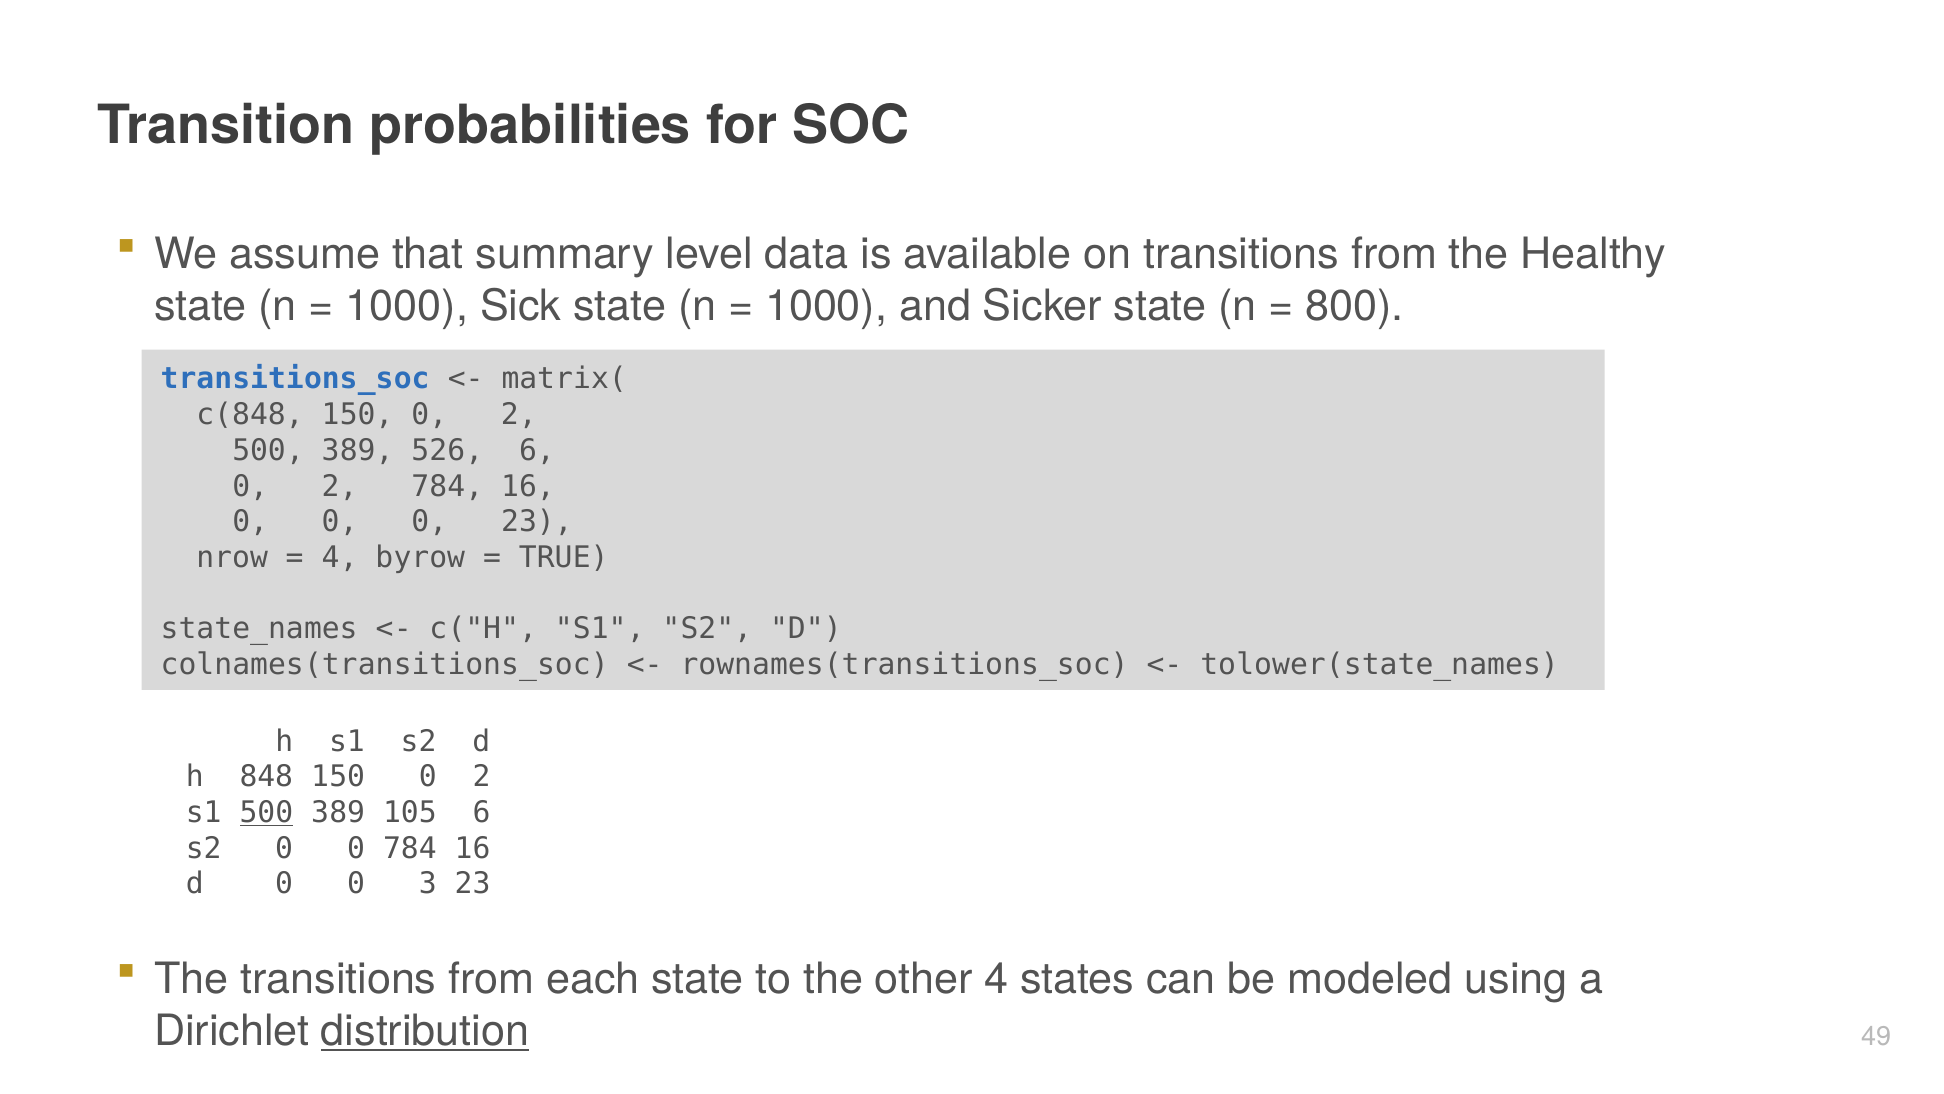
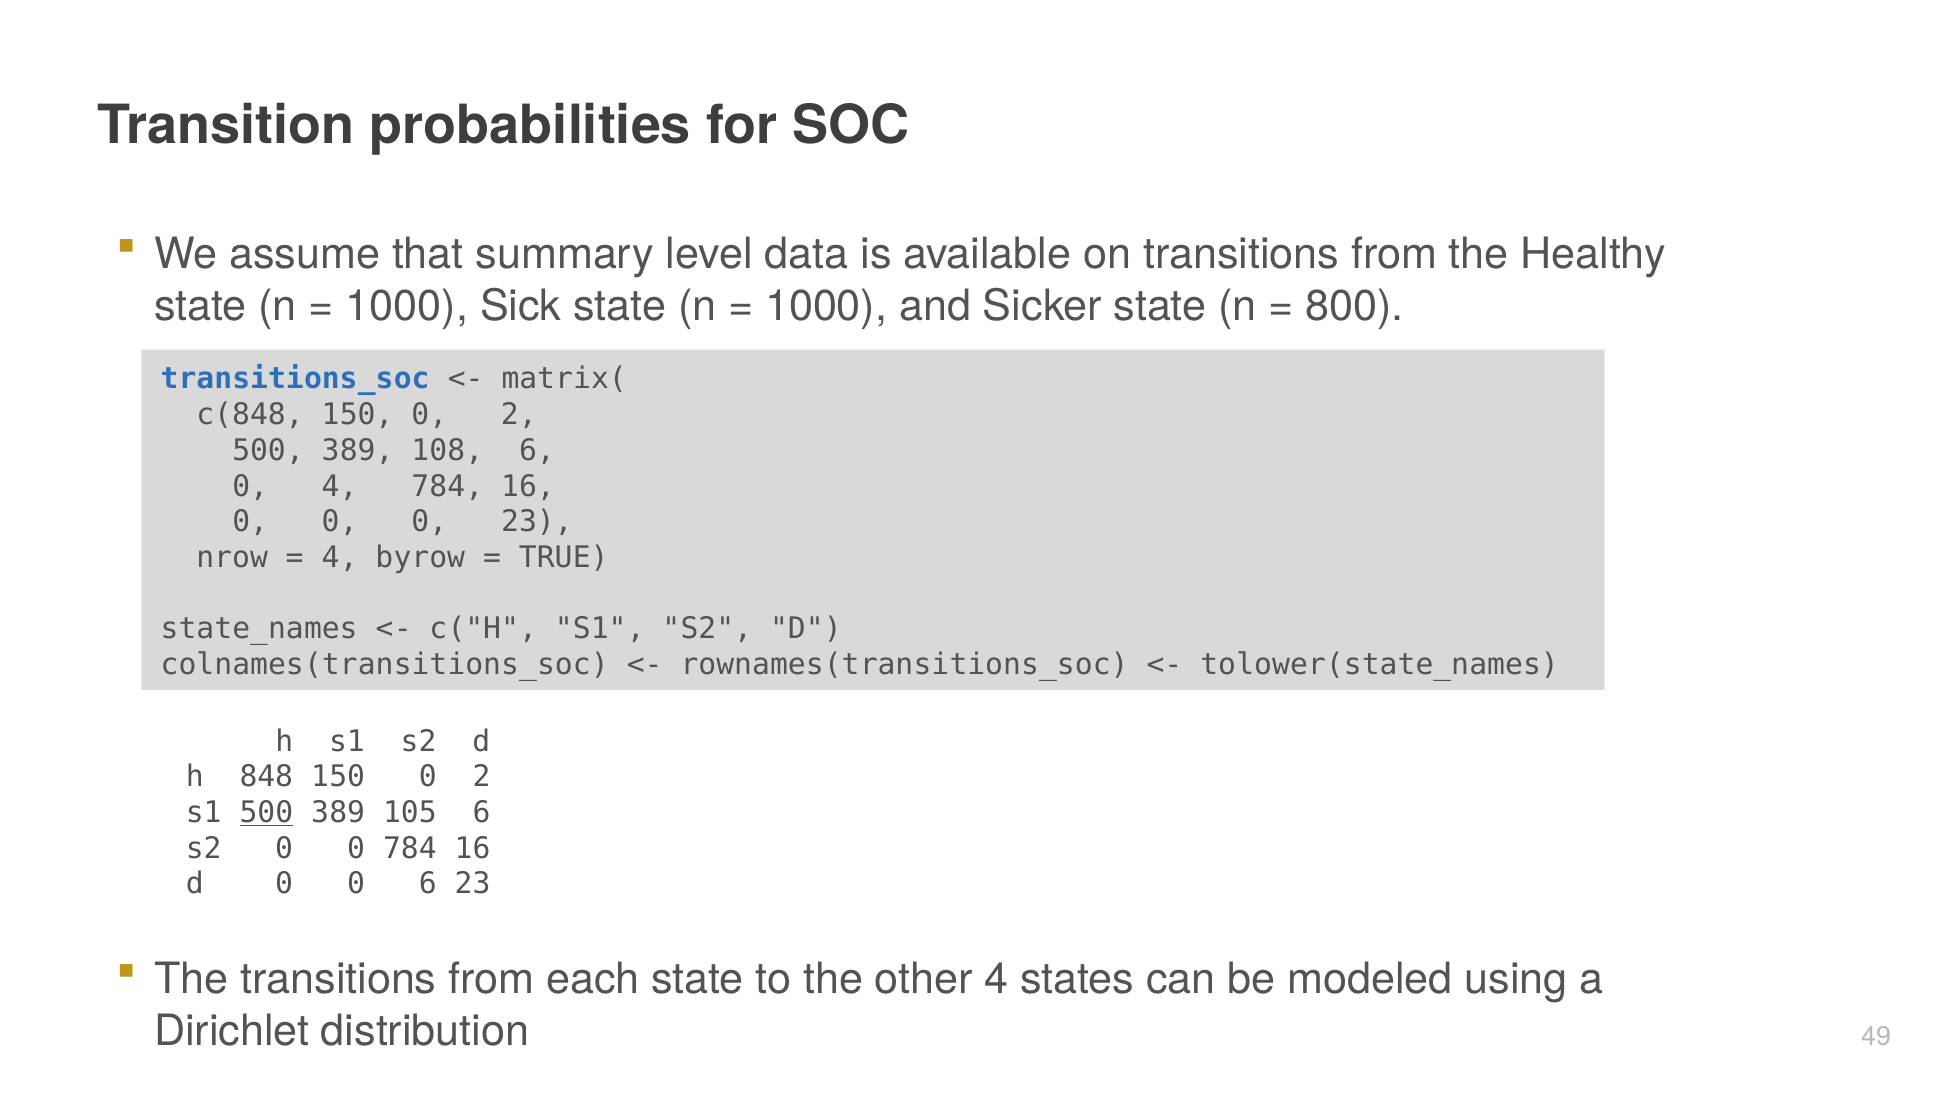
526: 526 -> 108
2 at (340, 486): 2 -> 4
0 3: 3 -> 6
distribution underline: present -> none
